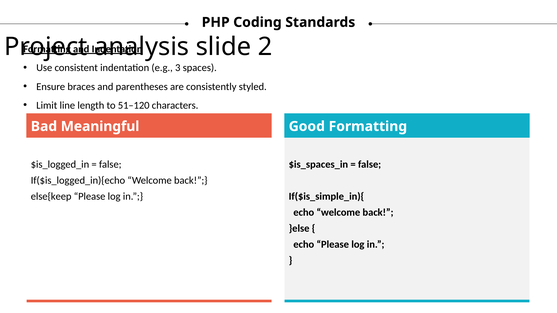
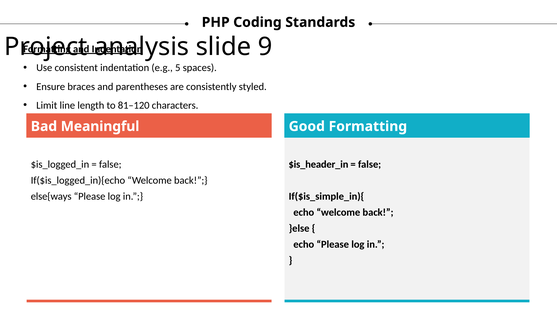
2: 2 -> 9
3: 3 -> 5
51–120: 51–120 -> 81–120
$is_spaces_in: $is_spaces_in -> $is_header_in
else{keep: else{keep -> else{ways
